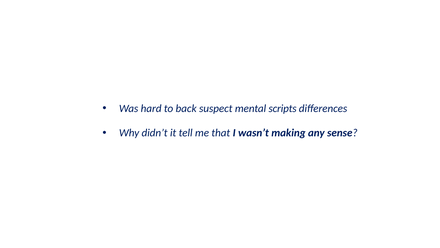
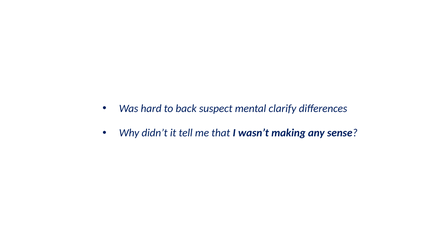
scripts: scripts -> clarify
